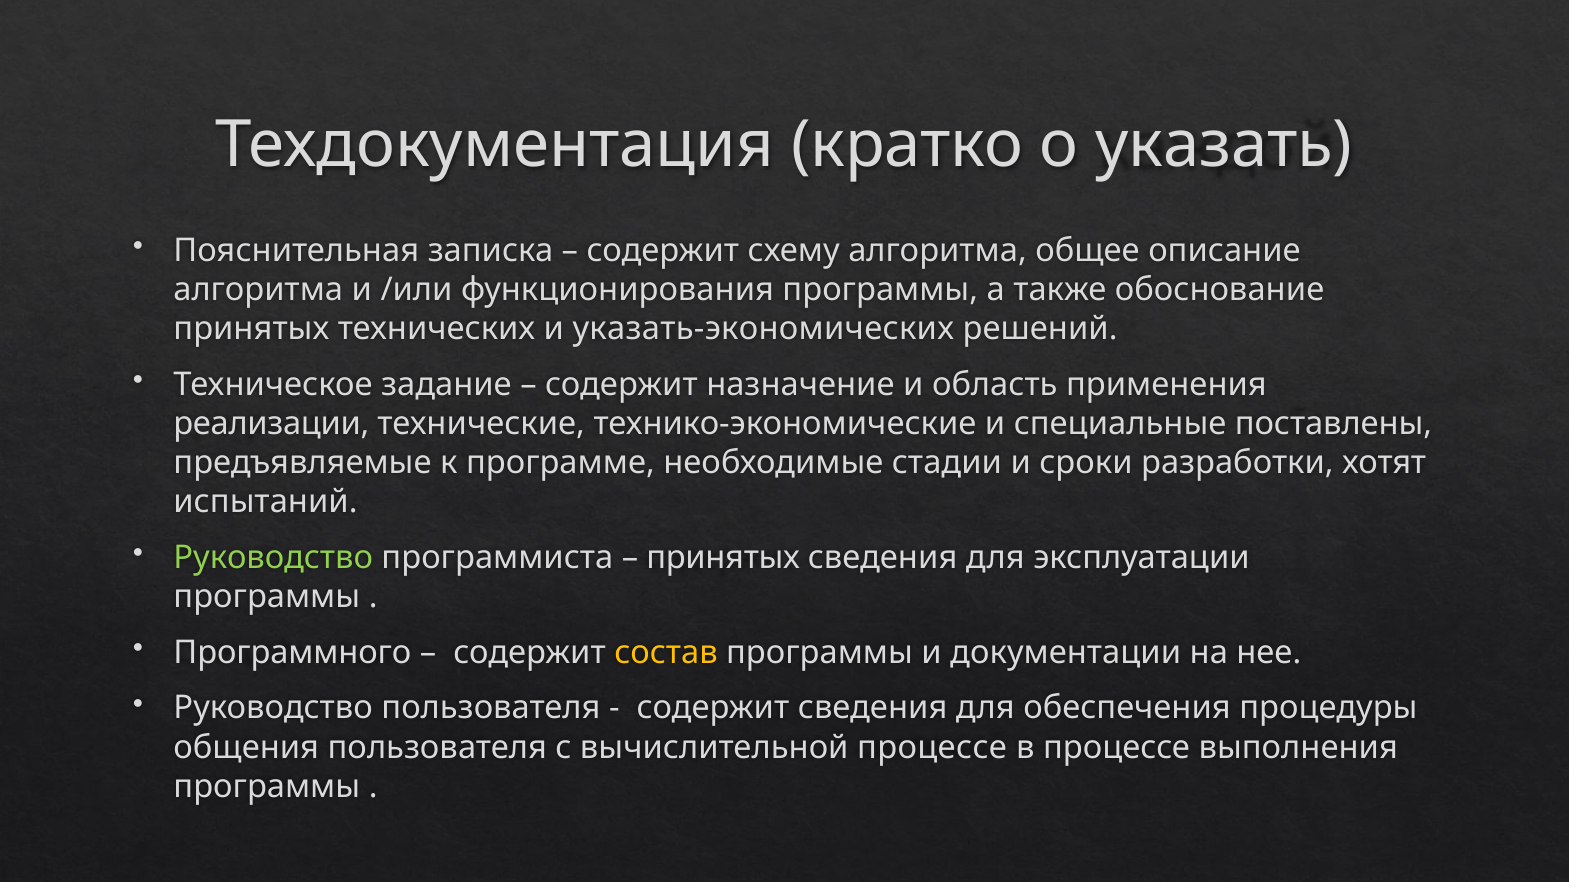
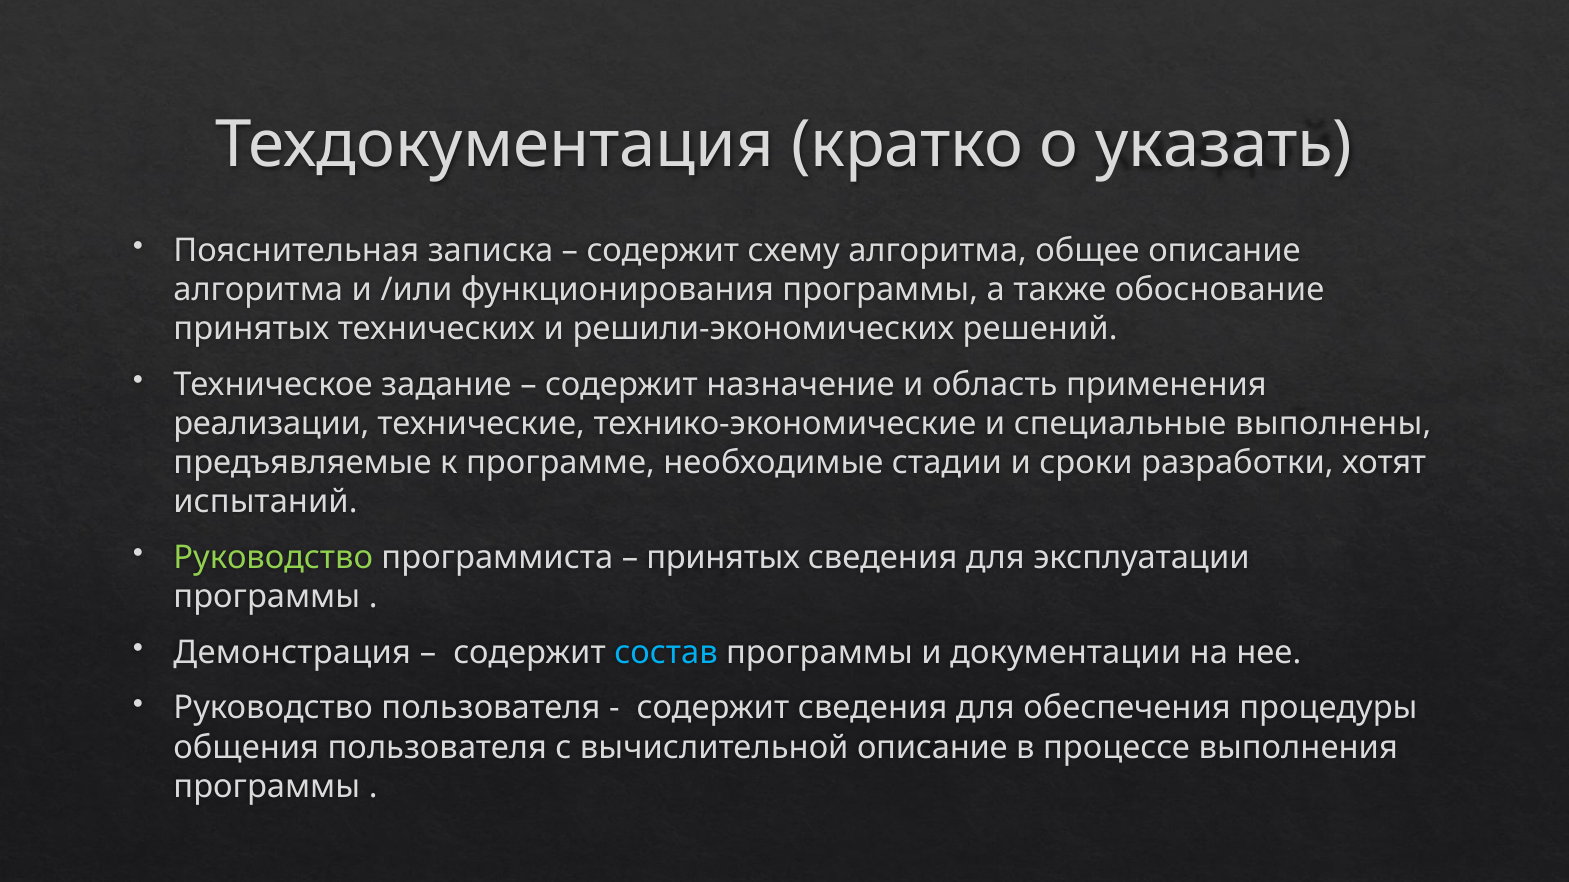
указать-экономических: указать-экономических -> решили-экономических
поставлены: поставлены -> выполнены
Программного: Программного -> Демонстрация
состав colour: yellow -> light blue
вычислительной процессе: процессе -> описание
